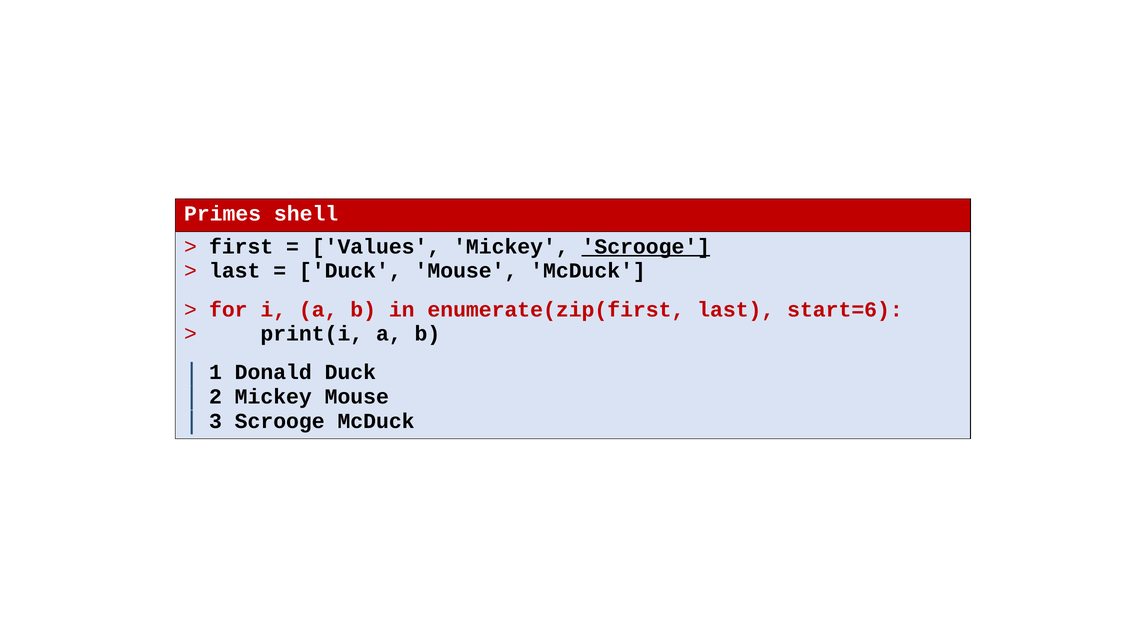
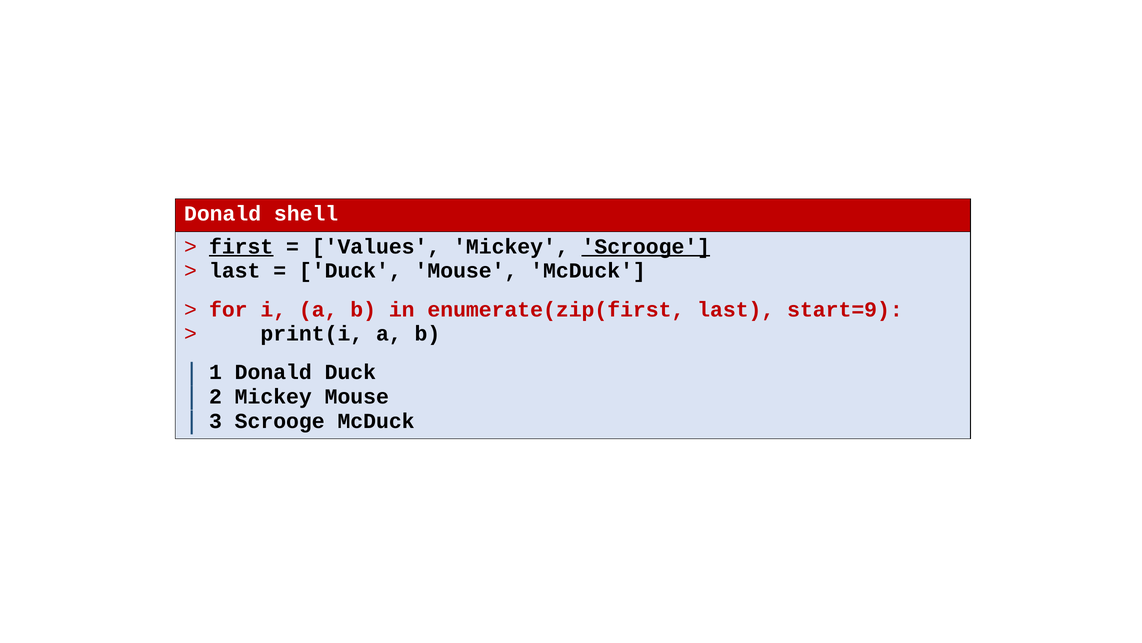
Primes at (223, 213): Primes -> Donald
first underline: none -> present
start=6: start=6 -> start=9
